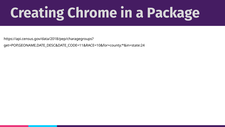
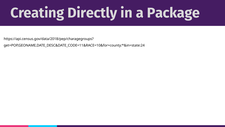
Chrome: Chrome -> Directly
